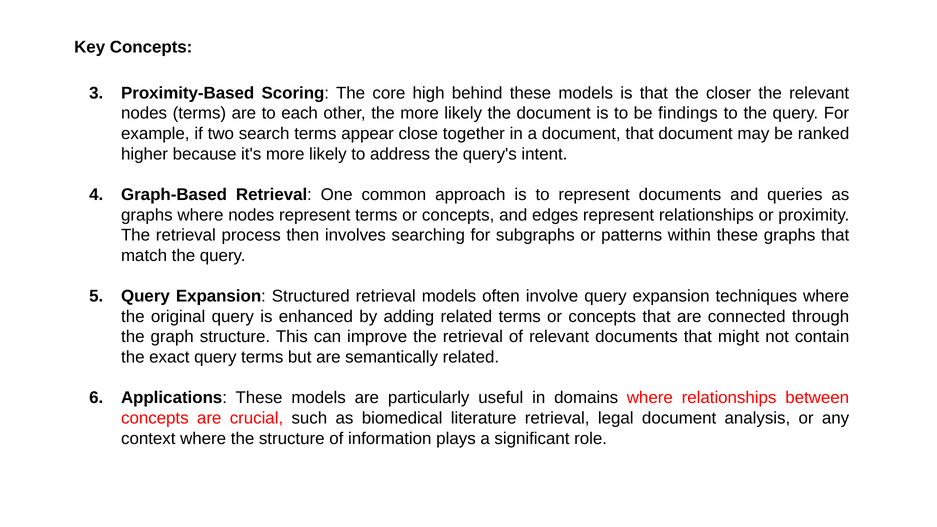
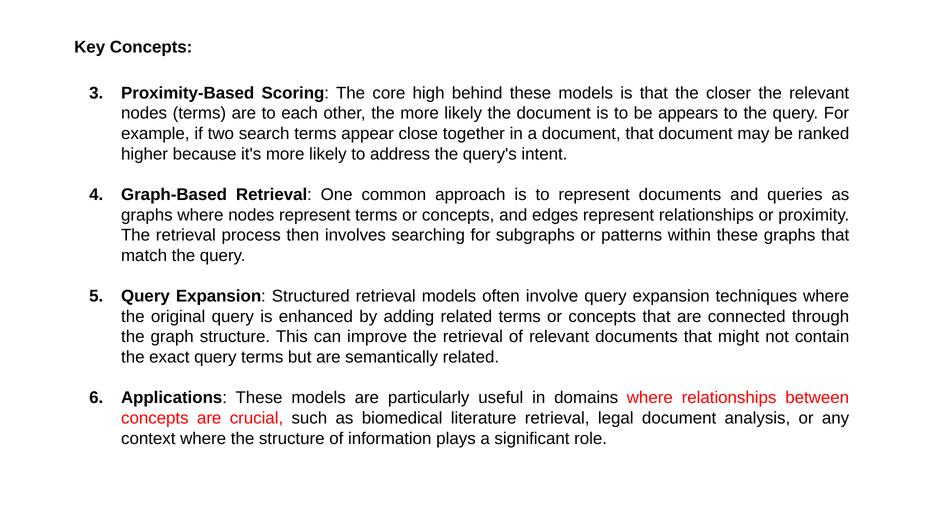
findings: findings -> appears
